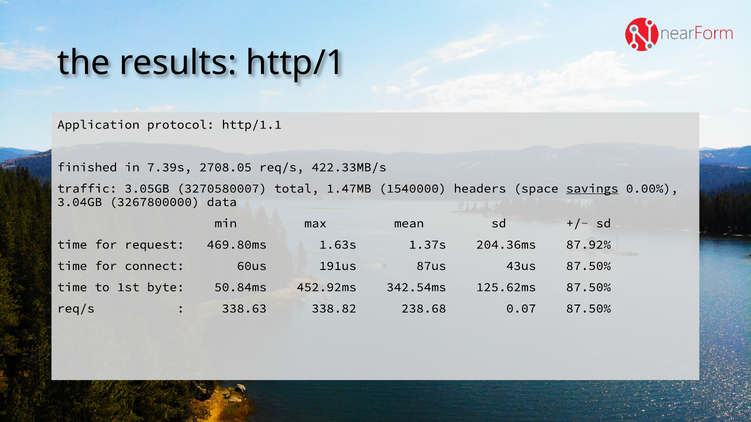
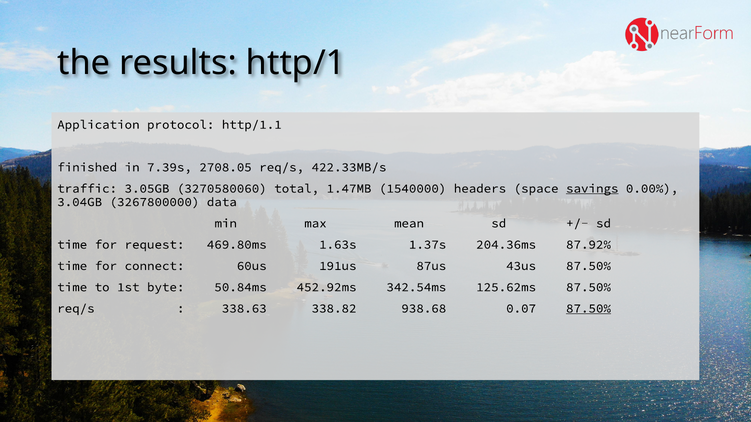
3270580007: 3270580007 -> 3270580060
238.68: 238.68 -> 938.68
87.50% at (588, 309) underline: none -> present
